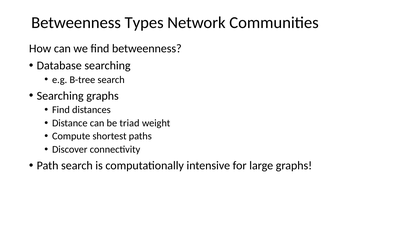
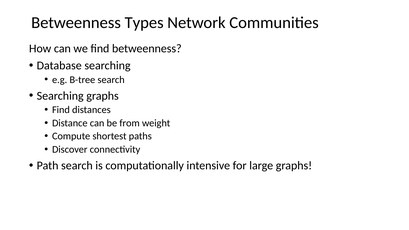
triad: triad -> from
